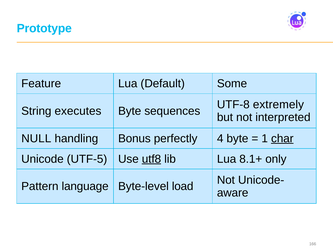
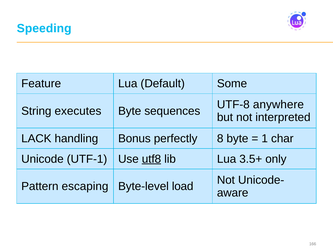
Prototype: Prototype -> Speeding
extremely: extremely -> anywhere
NULL: NULL -> LACK
4: 4 -> 8
char underline: present -> none
UTF-5: UTF-5 -> UTF-1
8.1+: 8.1+ -> 3.5+
language: language -> escaping
